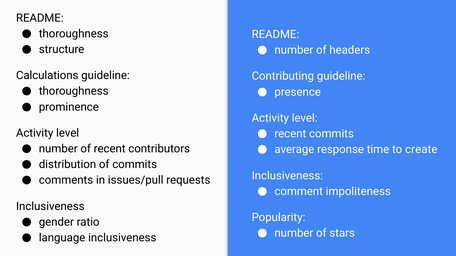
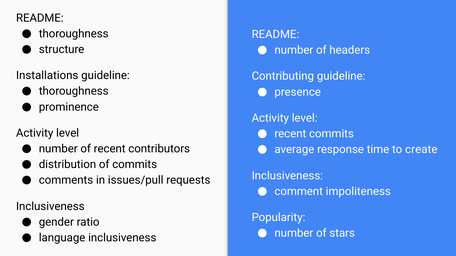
Calculations: Calculations -> Installations
